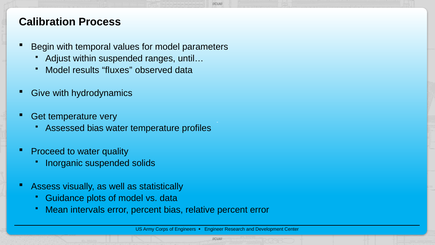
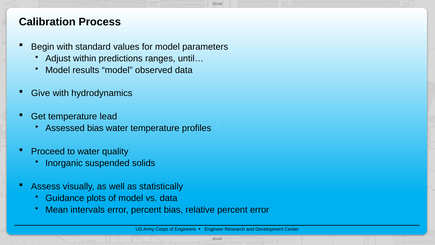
temporal: temporal -> standard
within suspended: suspended -> predictions
results fluxes: fluxes -> model
very: very -> lead
